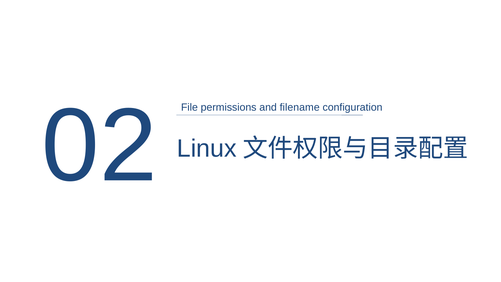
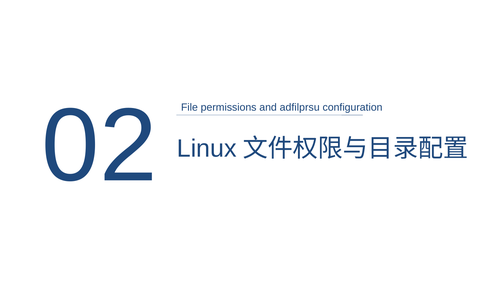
filename: filename -> adfilprsu
